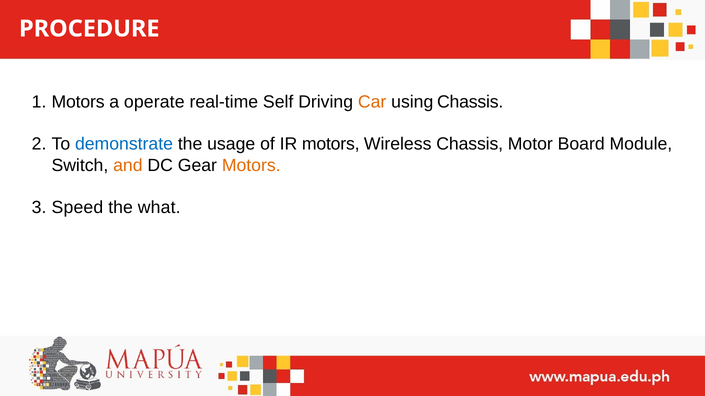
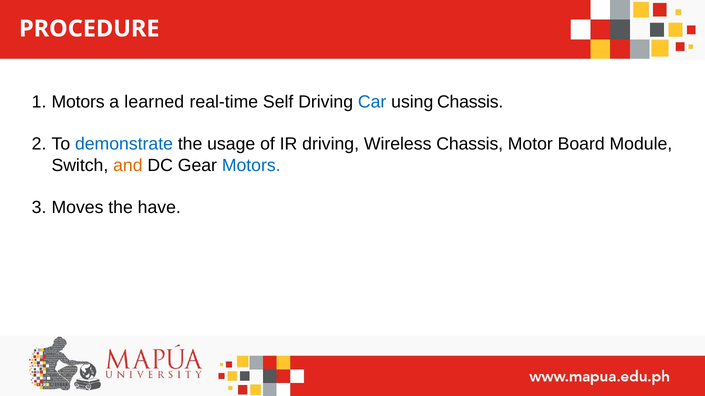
operate: operate -> learned
Car colour: orange -> blue
IR motors: motors -> driving
Motors at (251, 166) colour: orange -> blue
Speed: Speed -> Moves
what: what -> have
